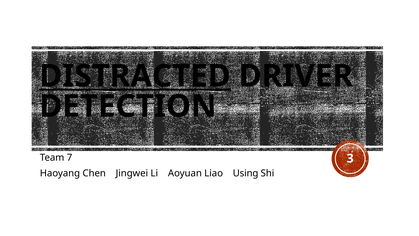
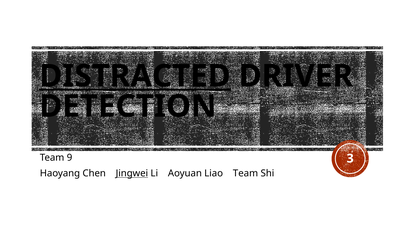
7: 7 -> 9
Jingwei underline: none -> present
Liao Using: Using -> Team
